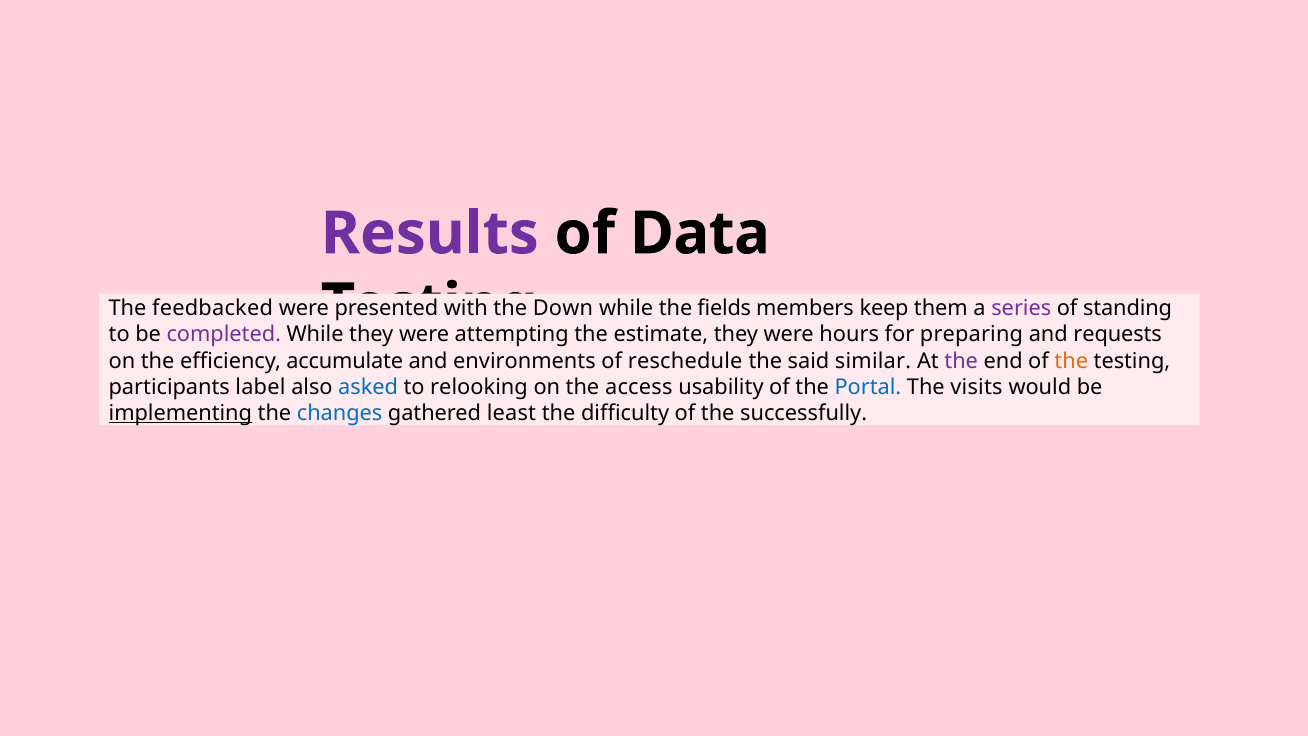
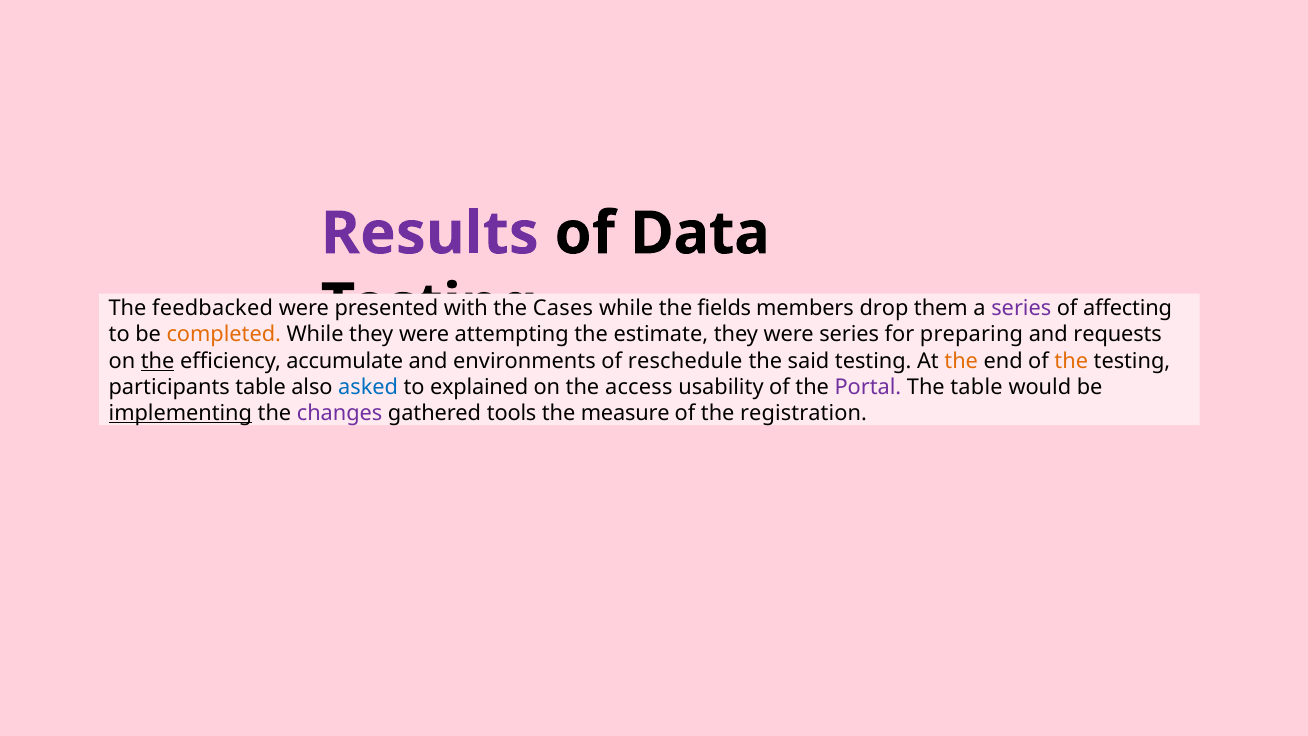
Down: Down -> Cases
keep: keep -> drop
standing: standing -> affecting
completed colour: purple -> orange
were hours: hours -> series
the at (158, 361) underline: none -> present
said similar: similar -> testing
the at (961, 361) colour: purple -> orange
participants label: label -> table
relooking: relooking -> explained
Portal colour: blue -> purple
The visits: visits -> table
changes colour: blue -> purple
least: least -> tools
difficulty: difficulty -> measure
successfully: successfully -> registration
